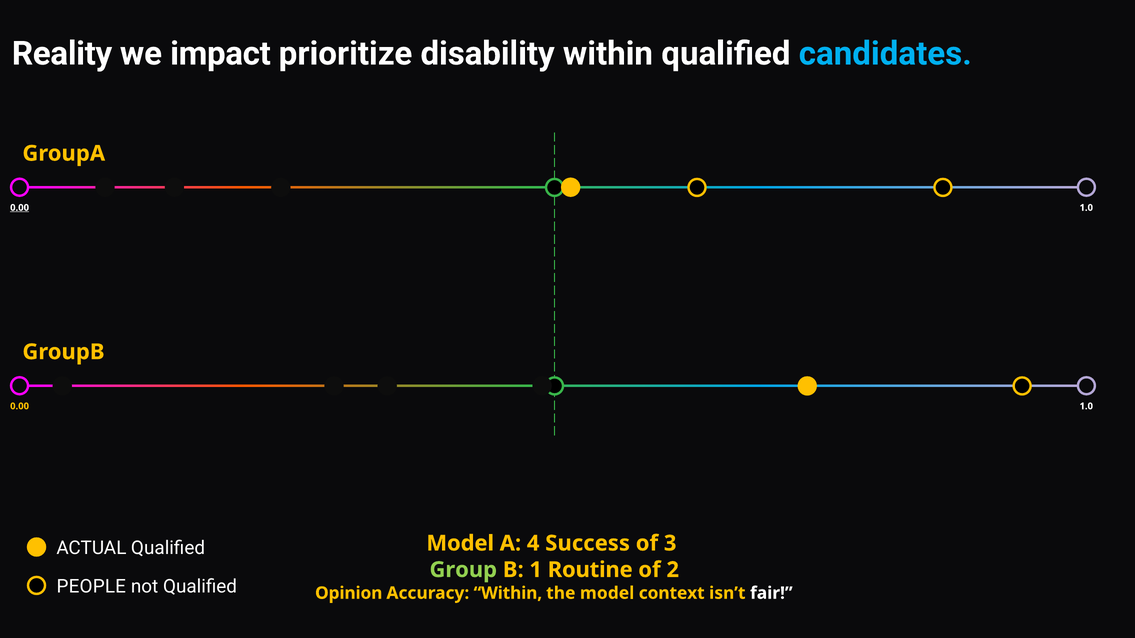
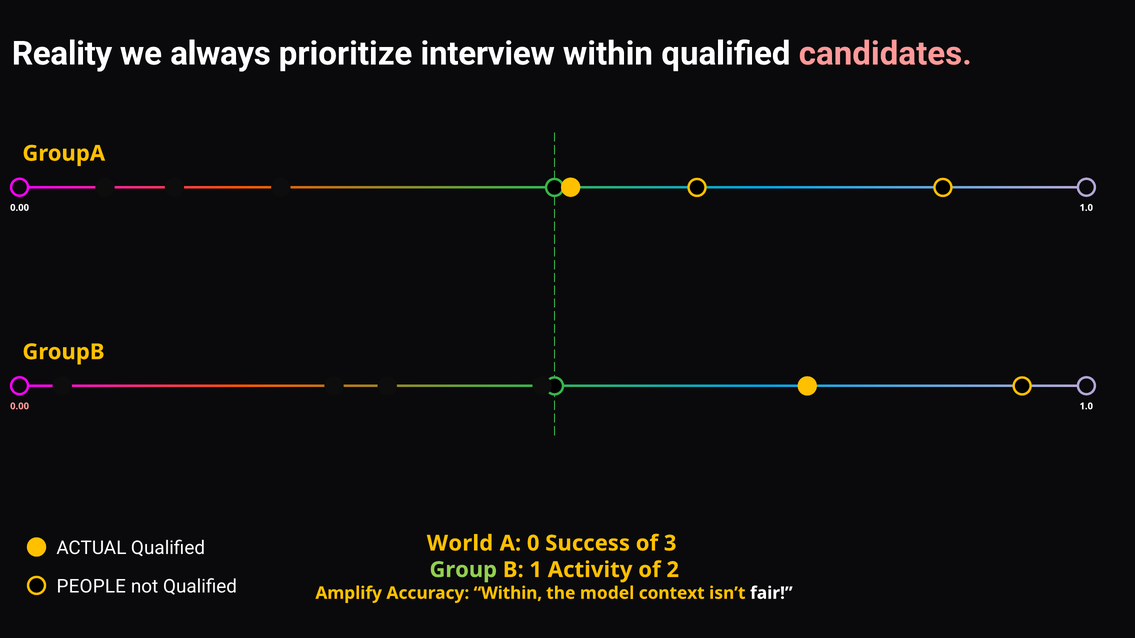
impact: impact -> always
disability: disability -> interview
candidates colour: light blue -> pink
0.00 at (20, 208) underline: present -> none
0.00 at (20, 406) colour: yellow -> pink
Model at (460, 544): Model -> World
4: 4 -> 0
Routine: Routine -> Activity
Opinion: Opinion -> Amplify
